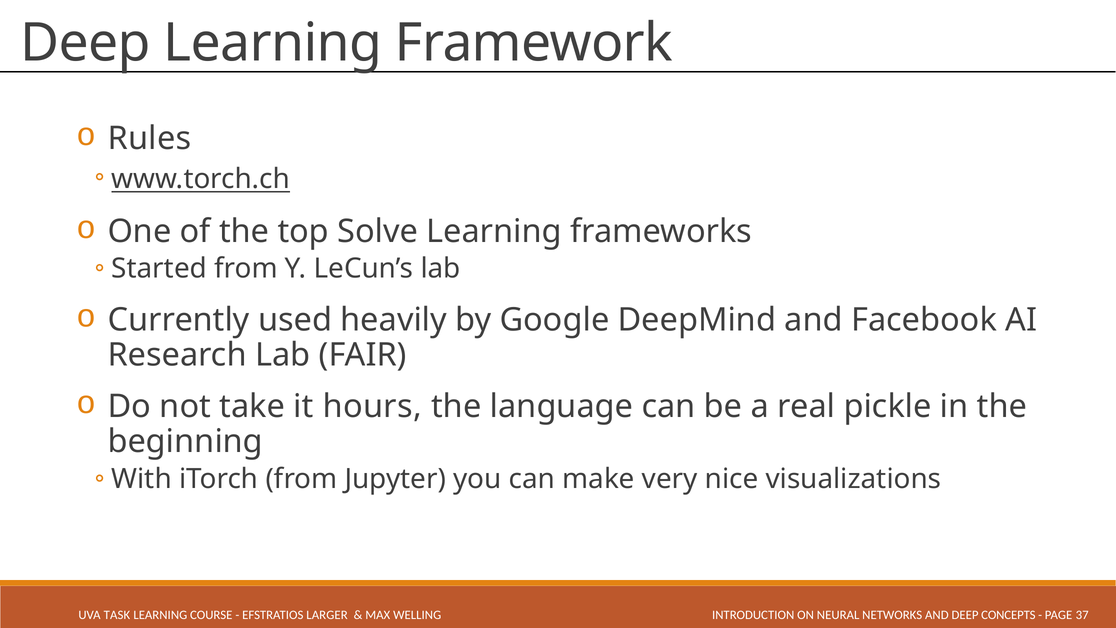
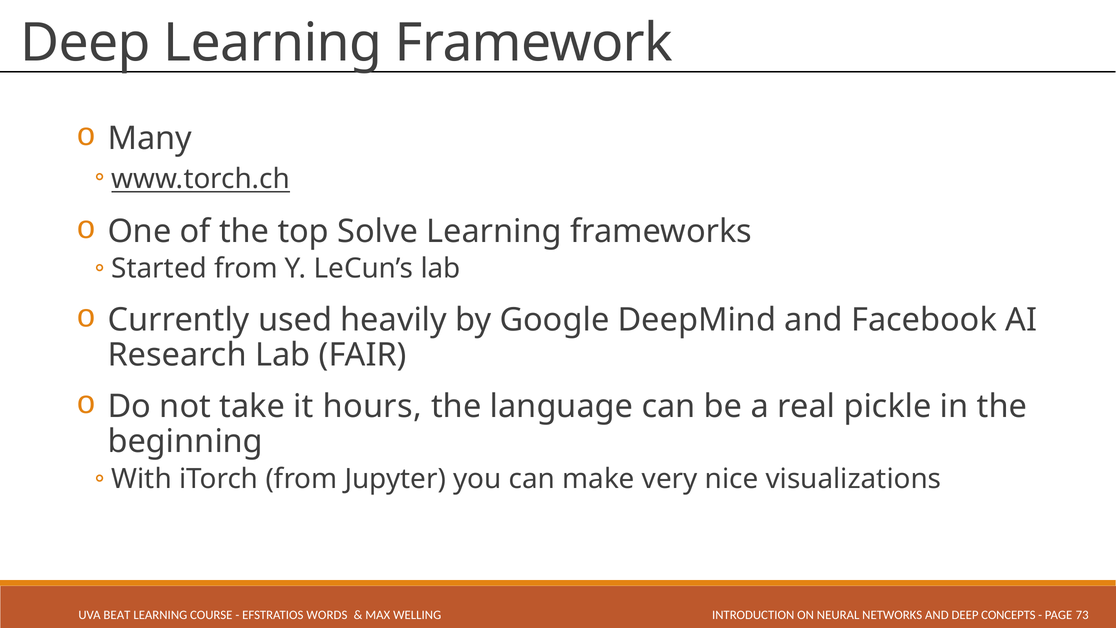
Rules: Rules -> Many
TASK: TASK -> BEAT
LARGER: LARGER -> WORDS
37: 37 -> 73
